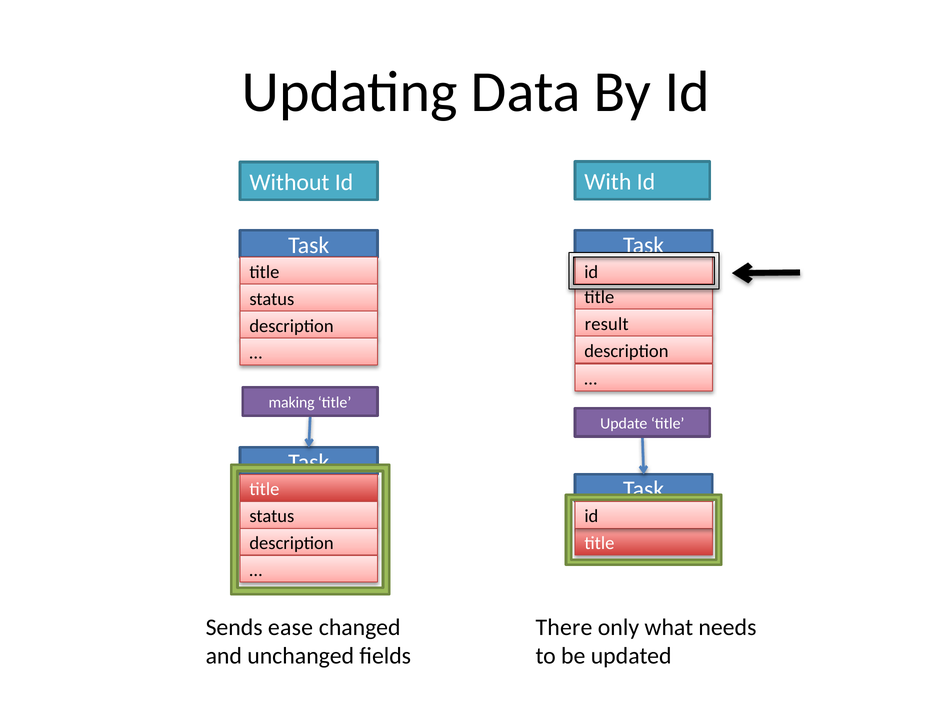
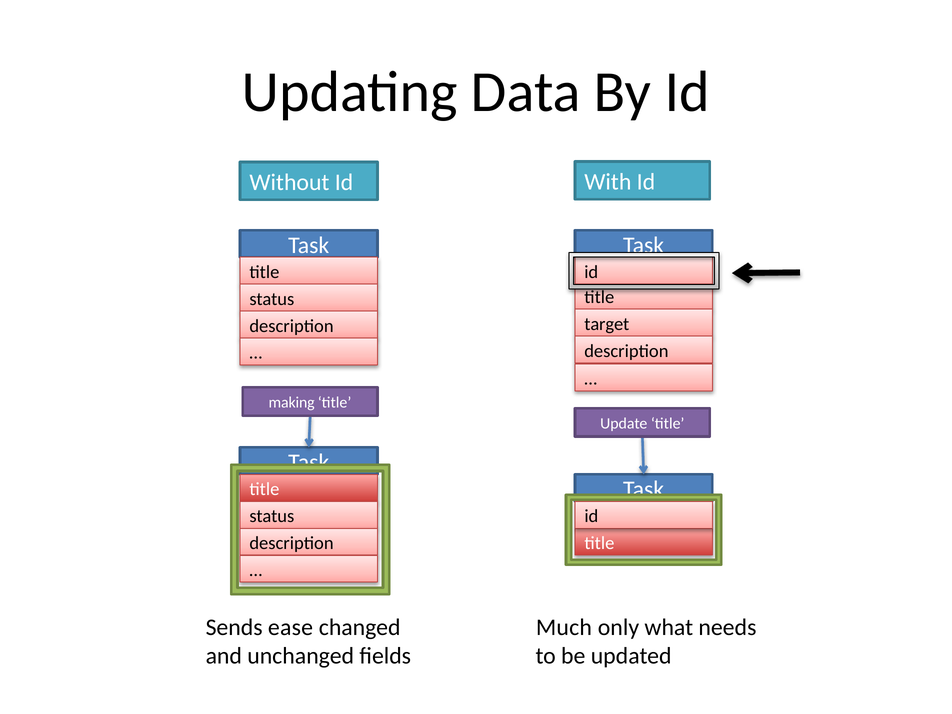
result: result -> target
There: There -> Much
